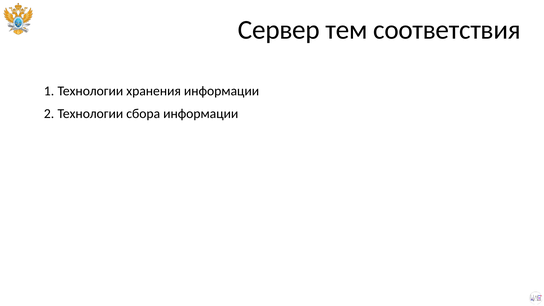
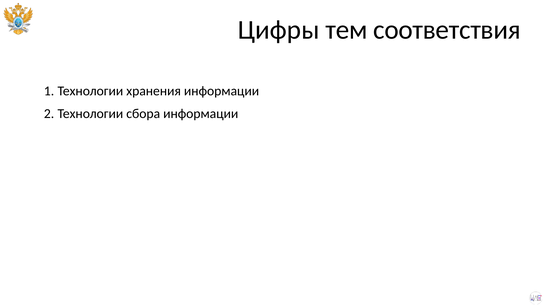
Сервер: Сервер -> Цифры
